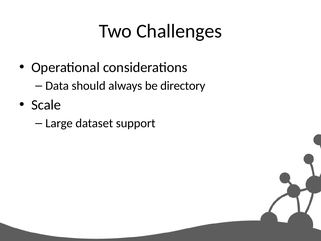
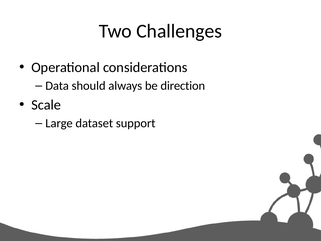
directory: directory -> direction
